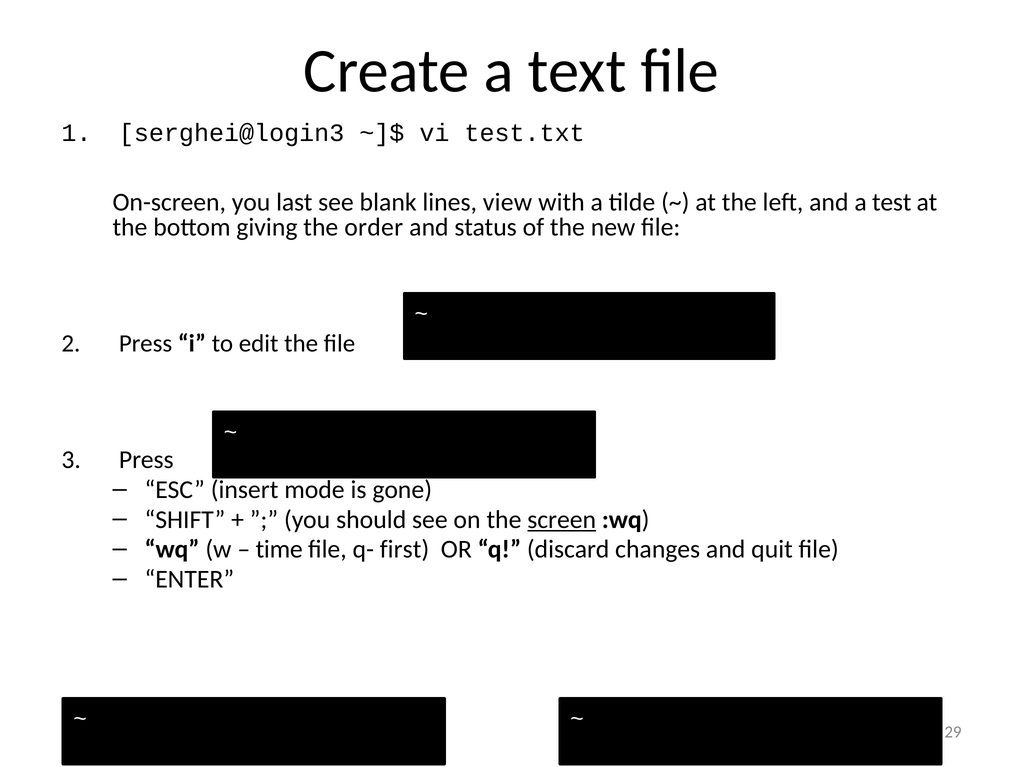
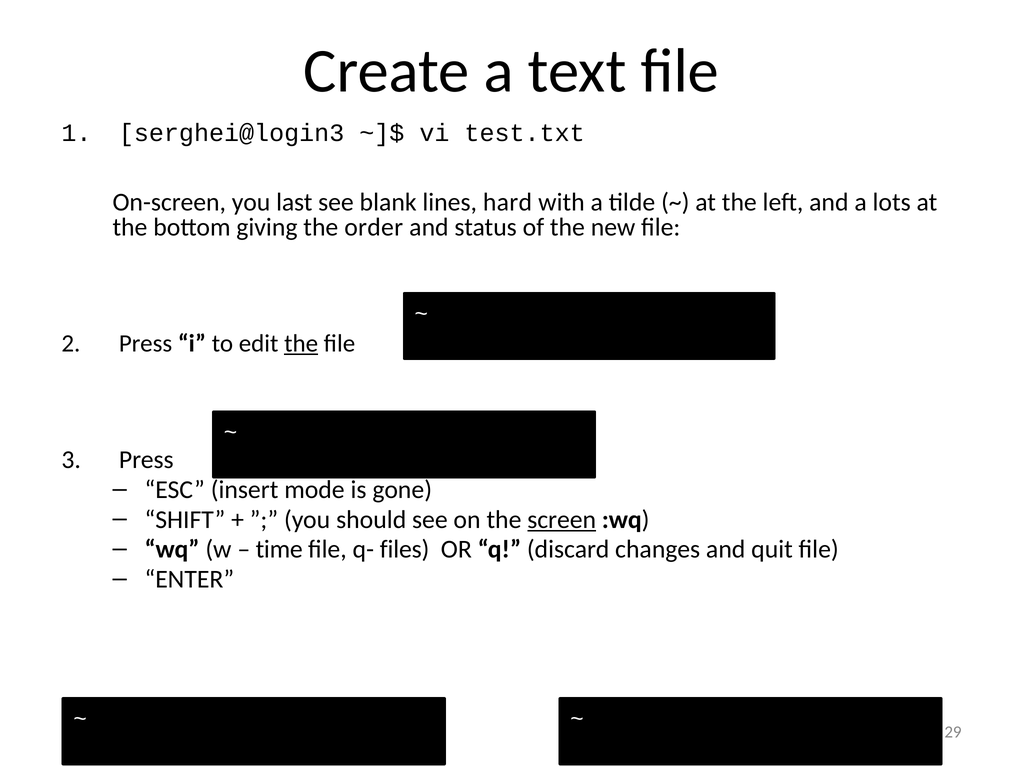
view: view -> hard
test: test -> lots
the at (301, 343) underline: none -> present
first: first -> files
